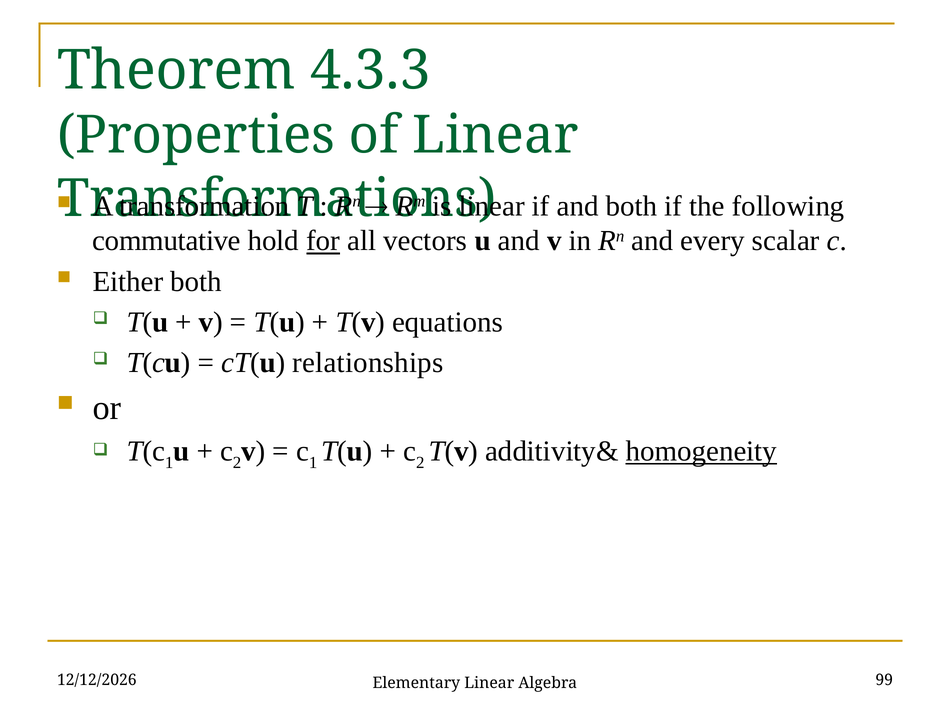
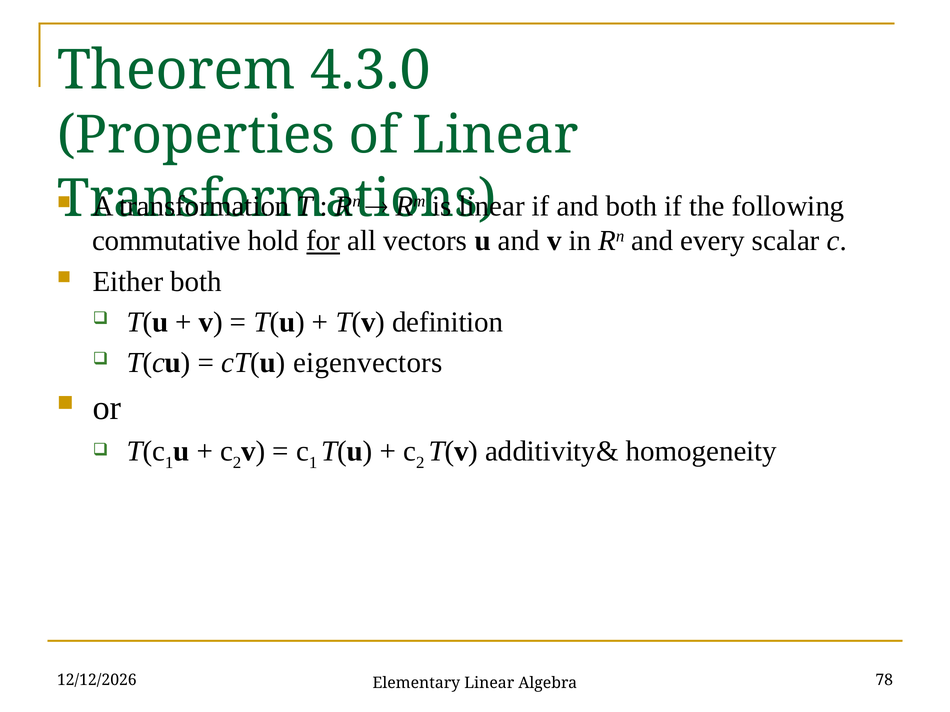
4.3.3: 4.3.3 -> 4.3.0
equations: equations -> definition
relationships: relationships -> eigenvectors
homogeneity underline: present -> none
99: 99 -> 78
